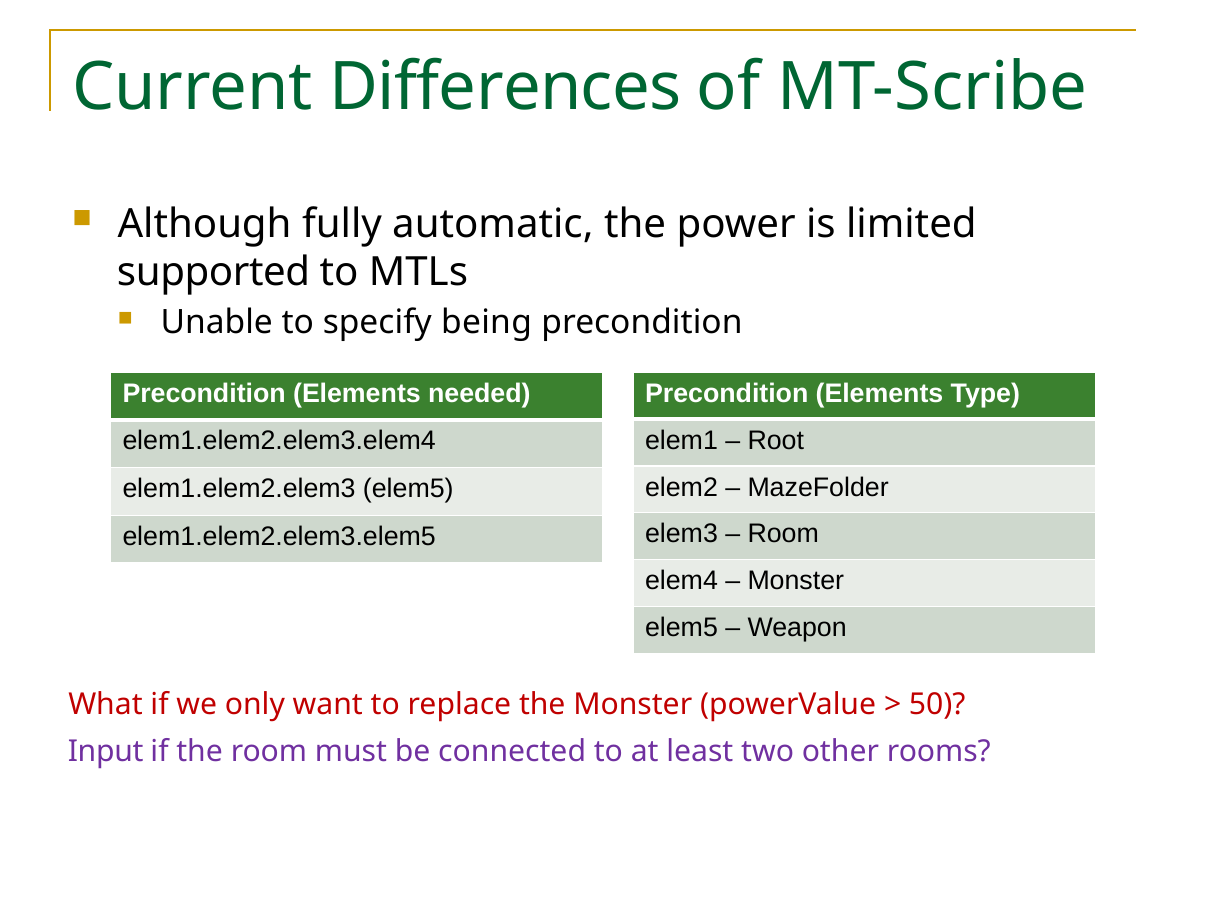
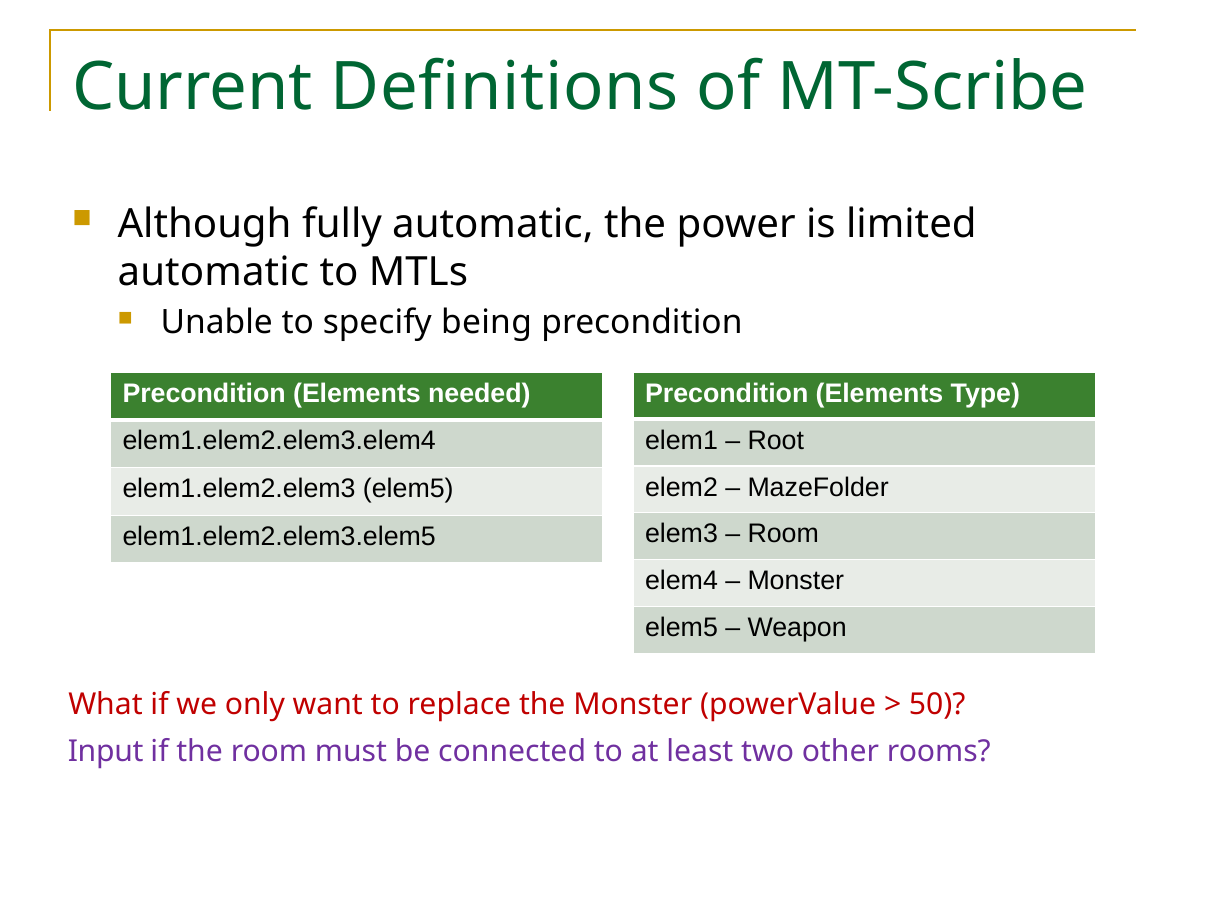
Differences: Differences -> Definitions
supported at (214, 272): supported -> automatic
